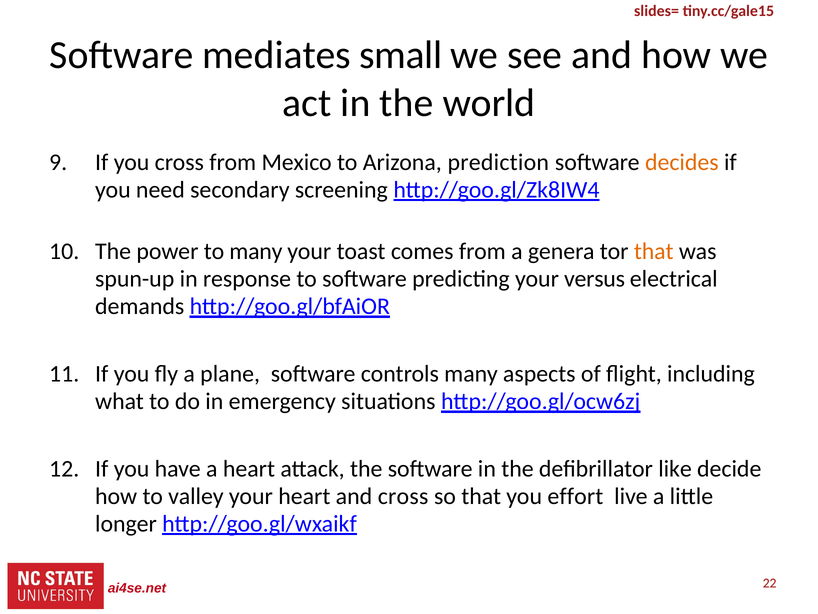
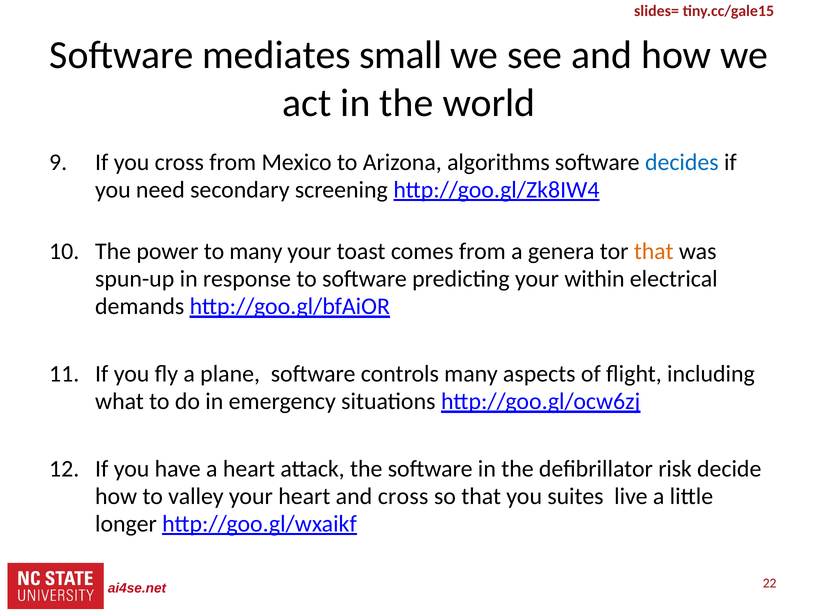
prediction: prediction -> algorithms
decides colour: orange -> blue
versus: versus -> within
like: like -> risk
effort: effort -> suites
